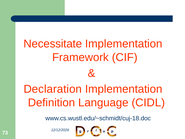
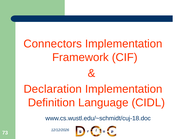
Necessitate: Necessitate -> Connectors
